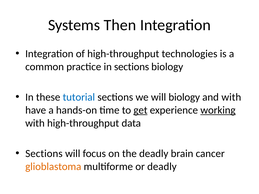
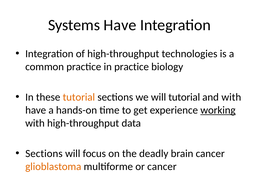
Systems Then: Then -> Have
in sections: sections -> practice
tutorial at (79, 97) colour: blue -> orange
will biology: biology -> tutorial
get underline: present -> none
or deadly: deadly -> cancer
